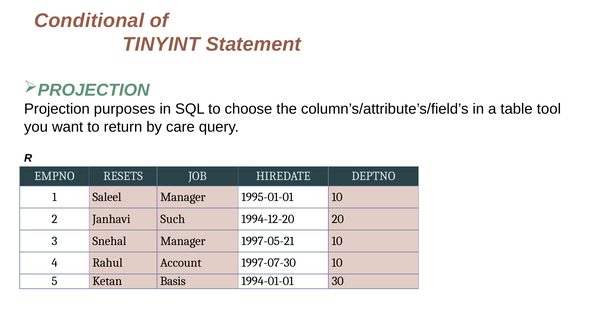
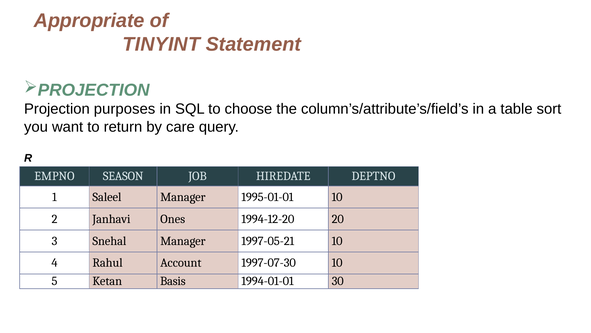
Conditional: Conditional -> Appropriate
tool: tool -> sort
RESETS: RESETS -> SEASON
Such: Such -> Ones
